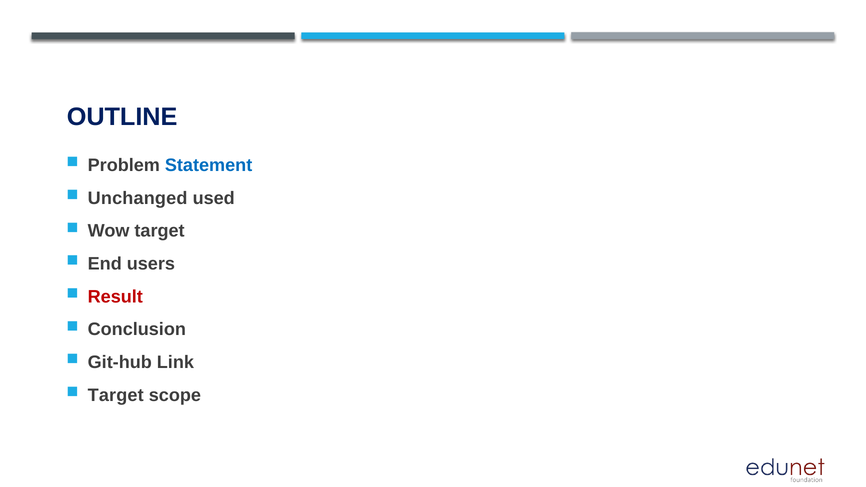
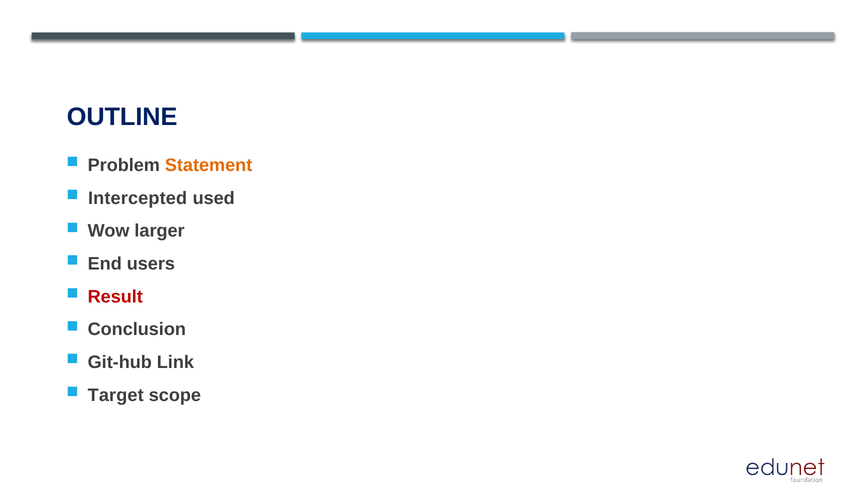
Statement colour: blue -> orange
Unchanged: Unchanged -> Intercepted
Wow target: target -> larger
